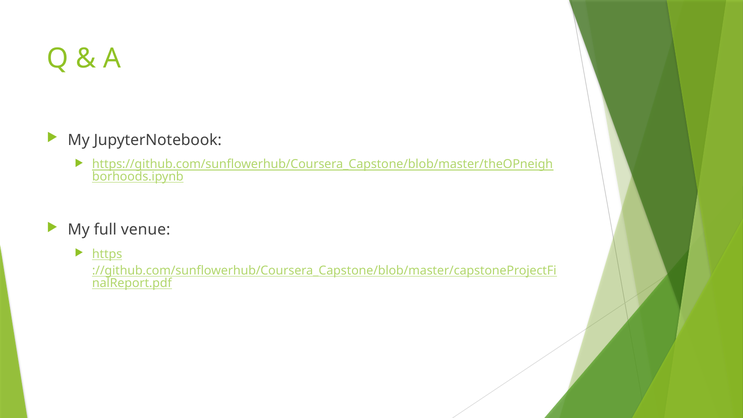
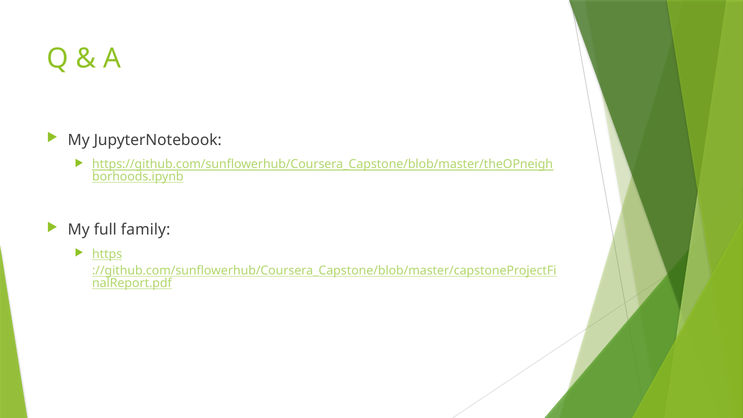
venue: venue -> family
